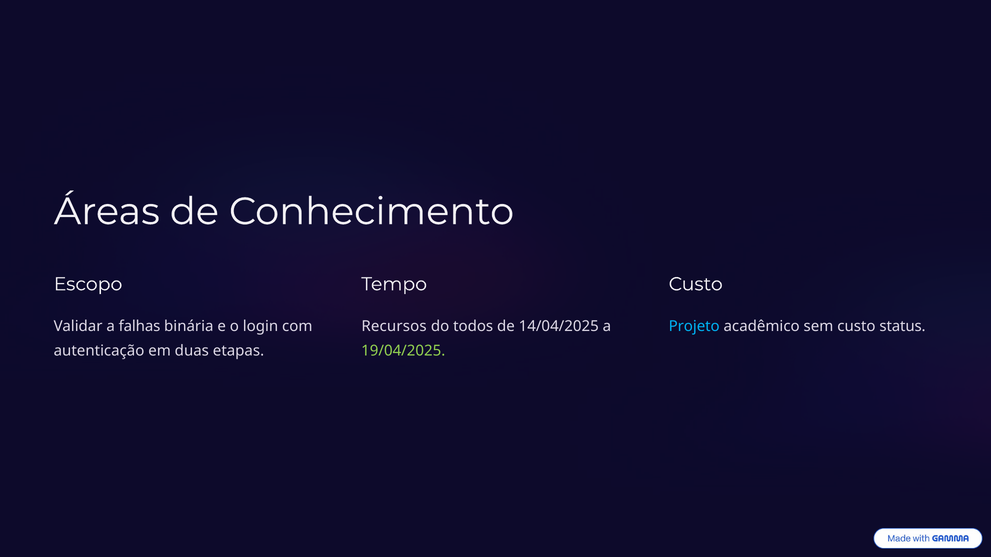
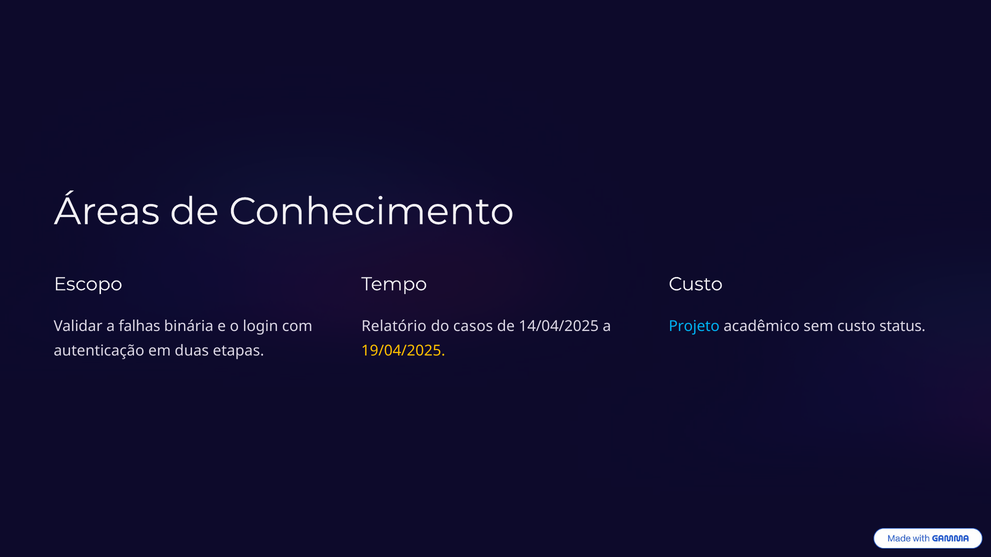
Recursos: Recursos -> Relatório
todos: todos -> casos
19/04/2025 colour: light green -> yellow
